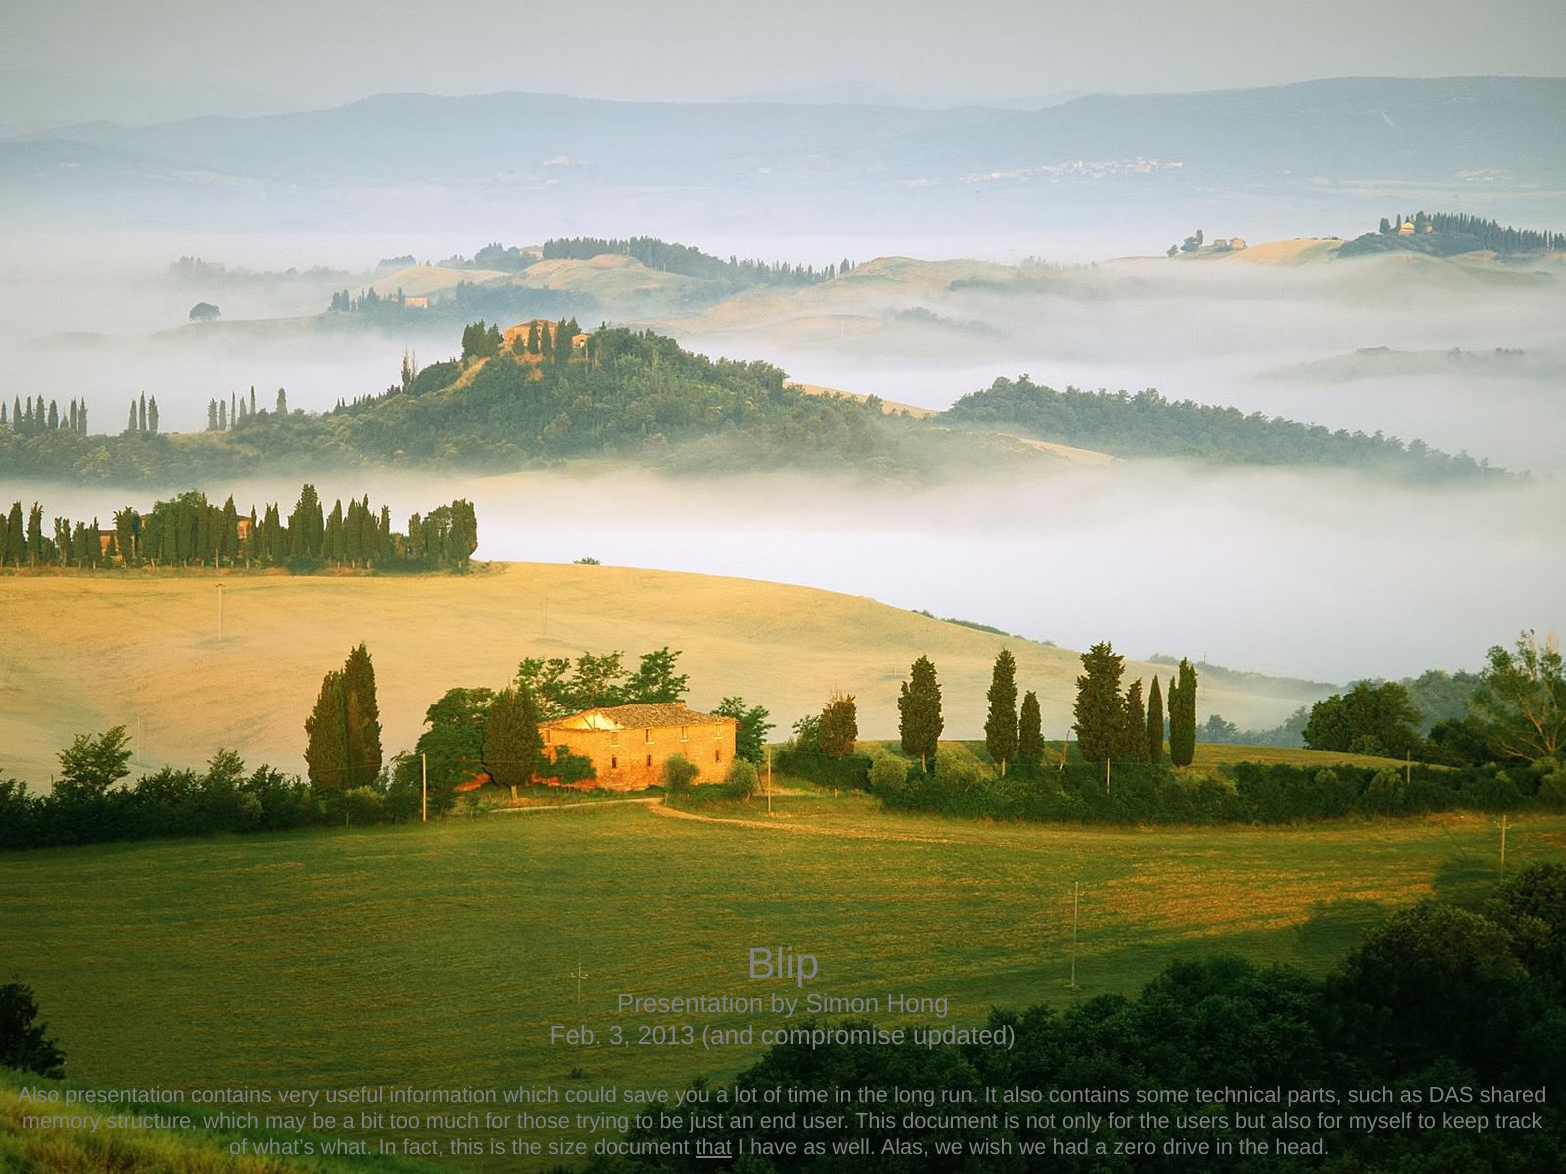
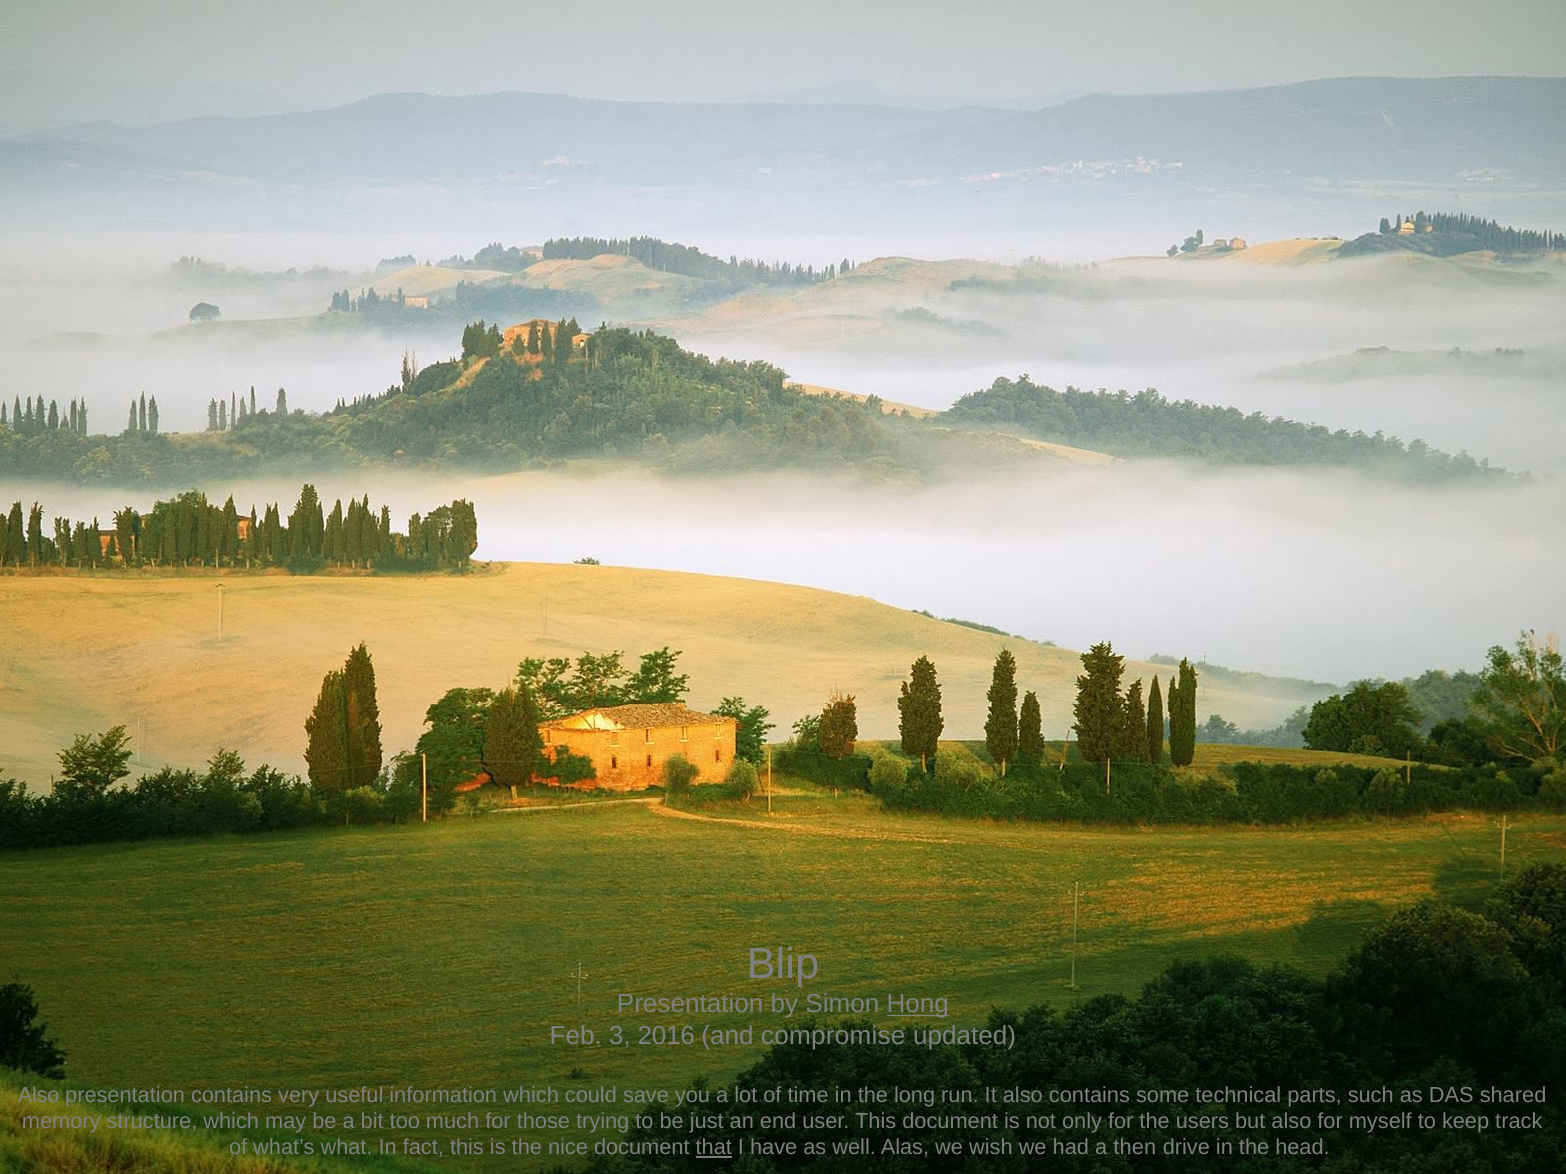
Hong underline: none -> present
2013: 2013 -> 2016
size: size -> nice
zero: zero -> then
